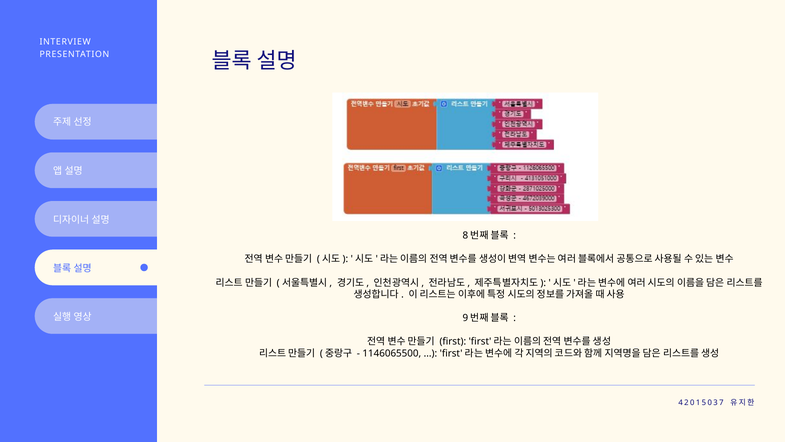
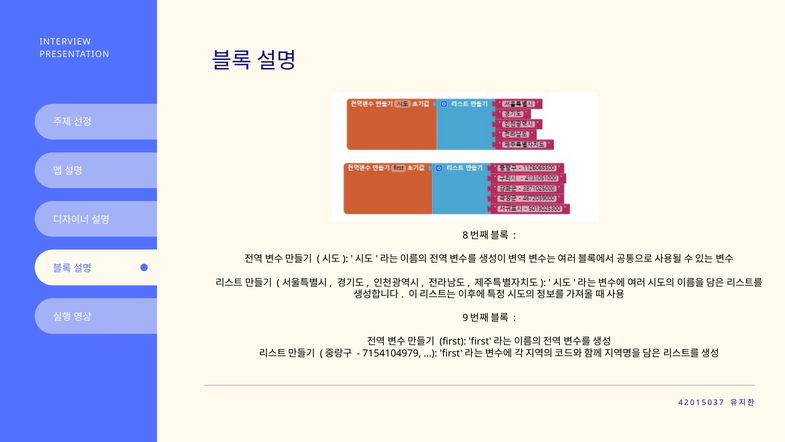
1146065500: 1146065500 -> 7154104979
